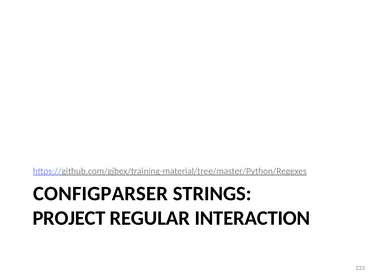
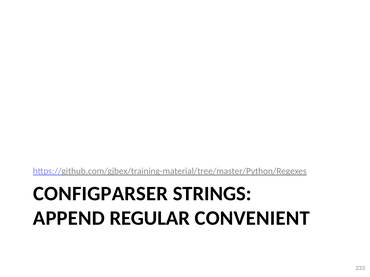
PROJECT: PROJECT -> APPEND
INTERACTION: INTERACTION -> CONVENIENT
